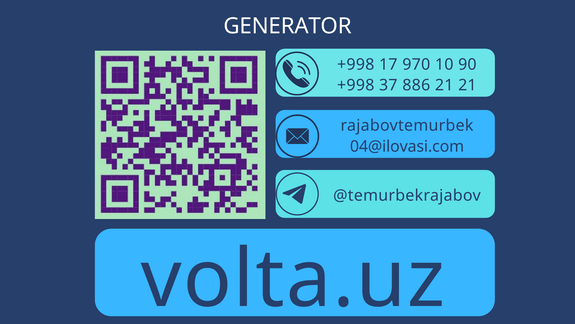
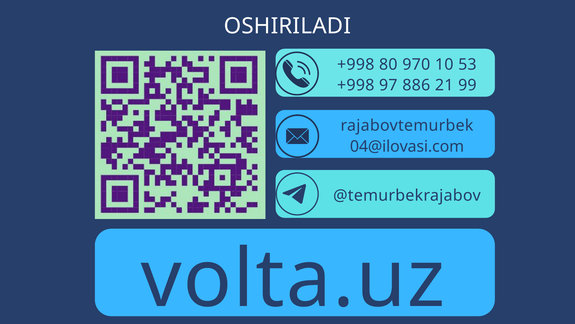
GENERATOR: GENERATOR -> OSHIRILADI
17: 17 -> 80
90: 90 -> 53
37: 37 -> 97
21 21: 21 -> 99
